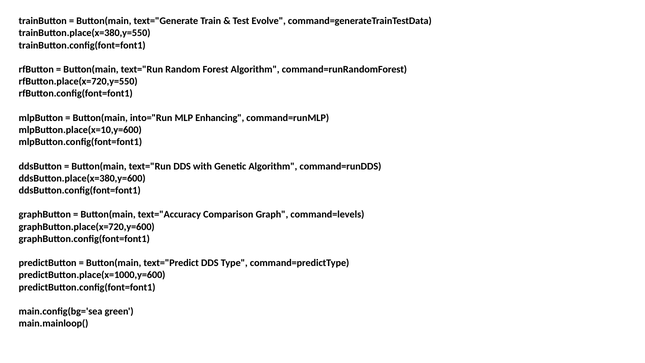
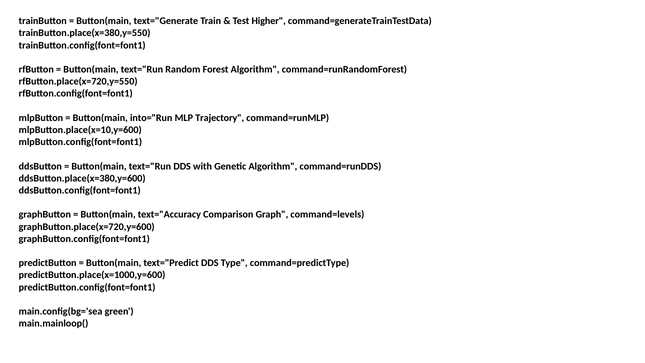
Evolve: Evolve -> Higher
Enhancing: Enhancing -> Trajectory
